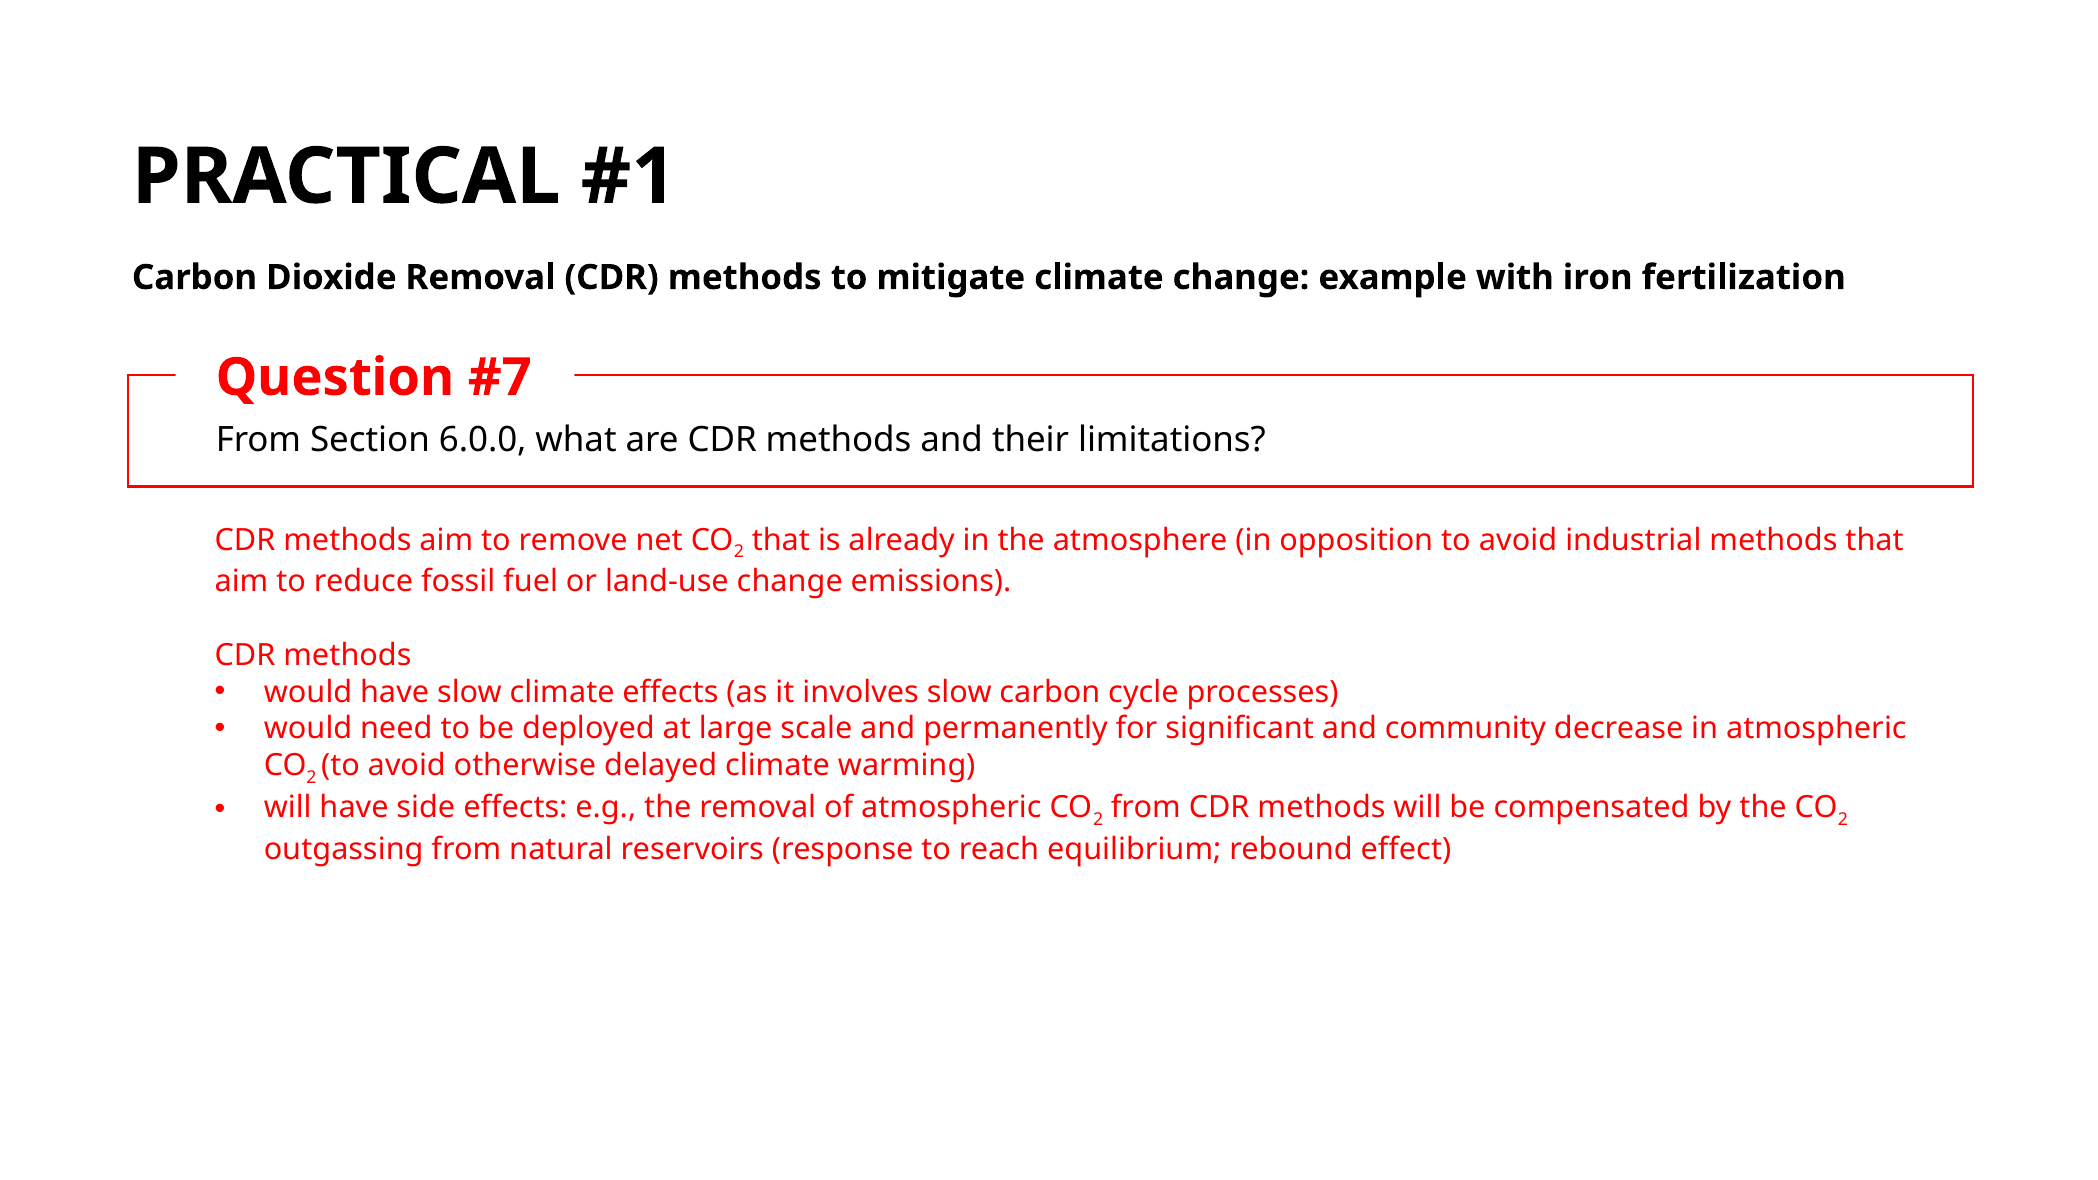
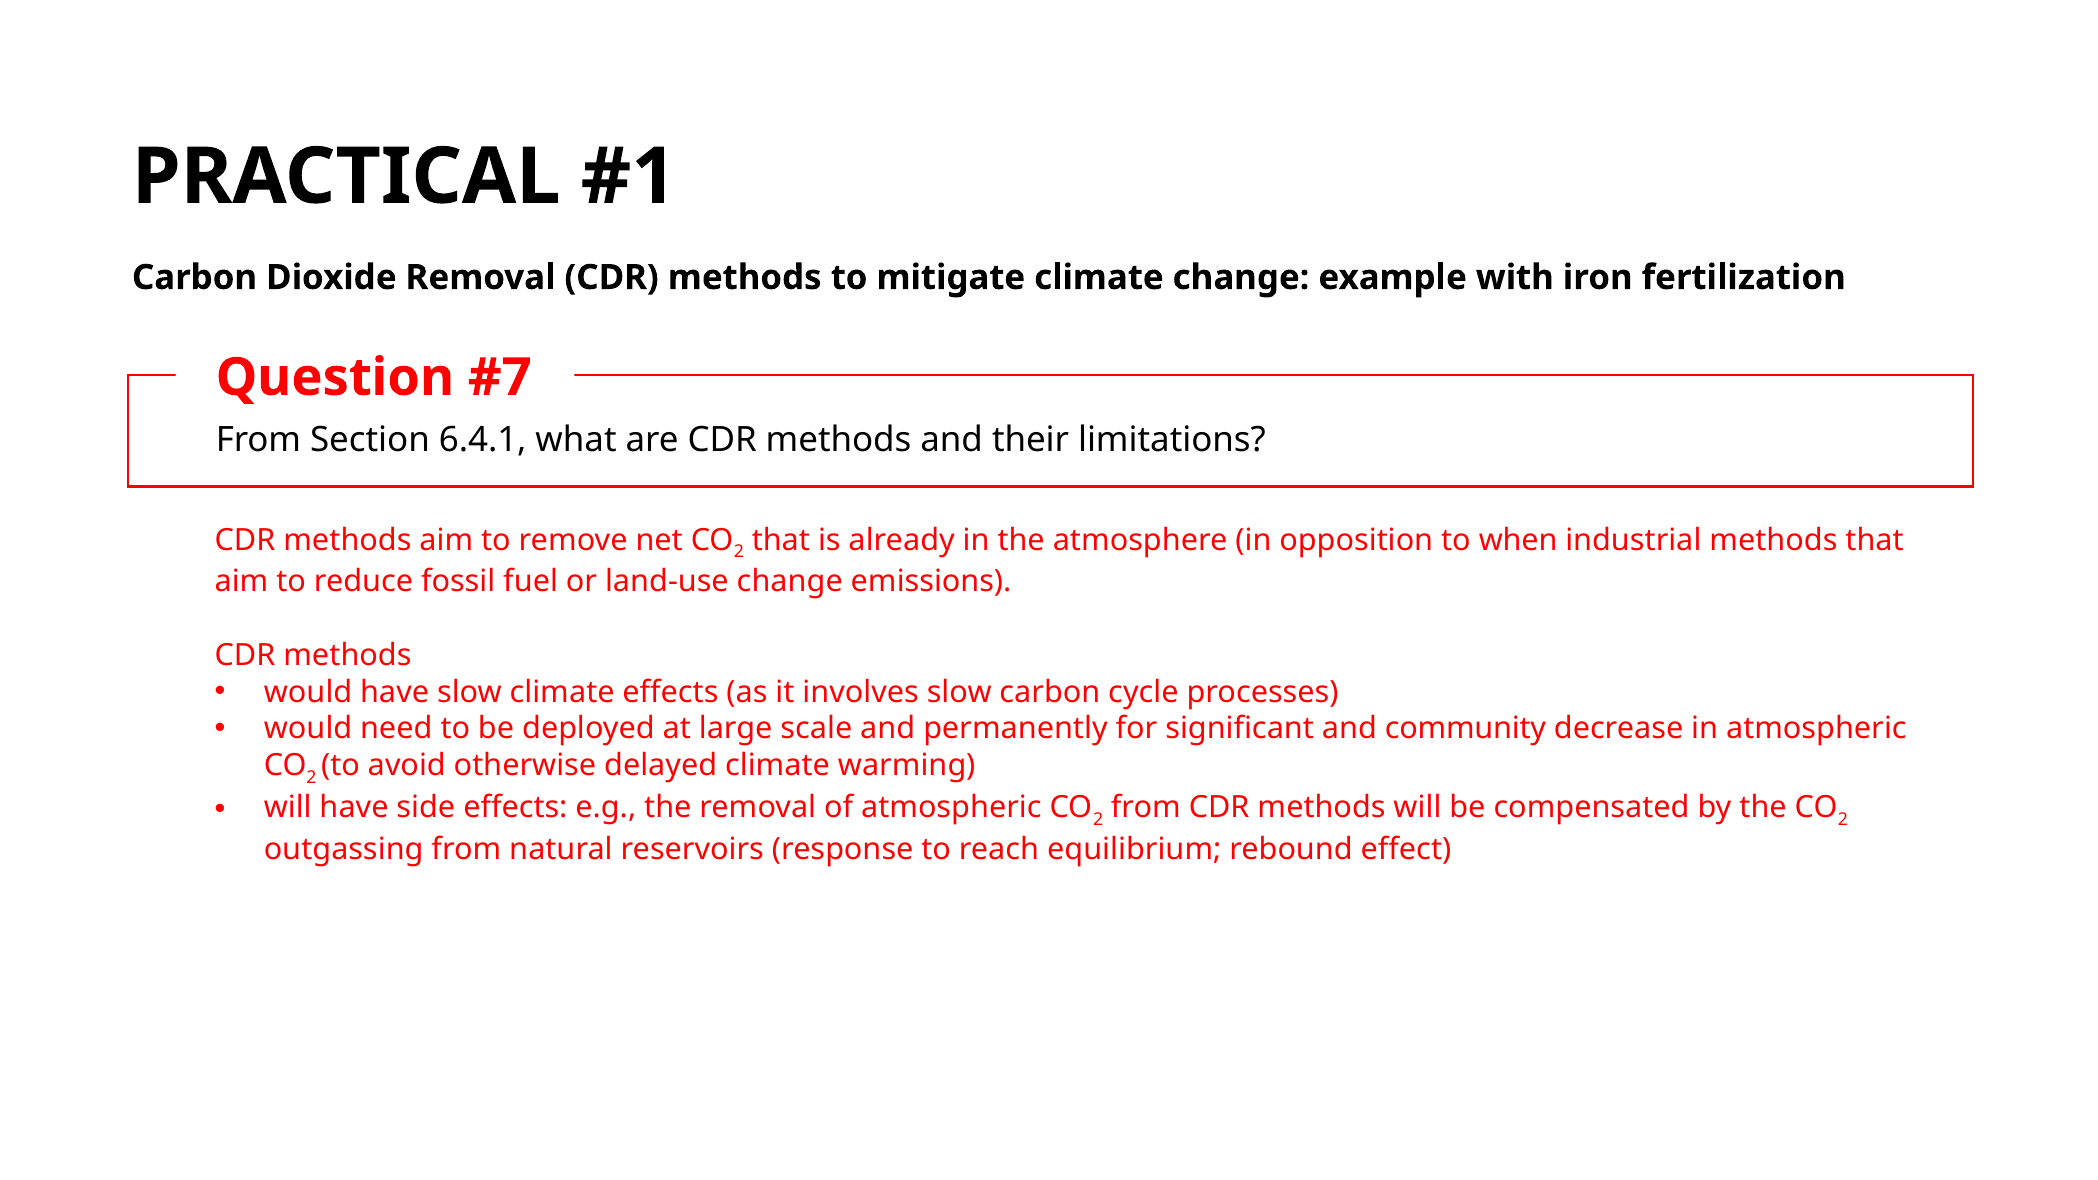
6.0.0: 6.0.0 -> 6.4.1
opposition to avoid: avoid -> when
